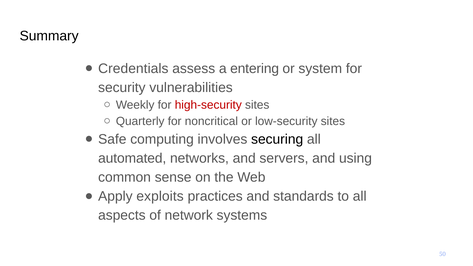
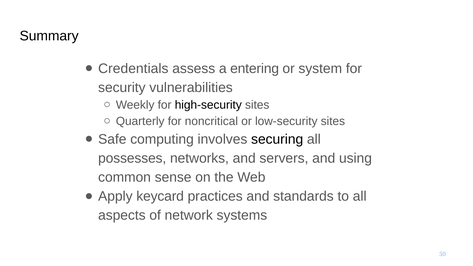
high-security colour: red -> black
automated: automated -> possesses
exploits: exploits -> keycard
